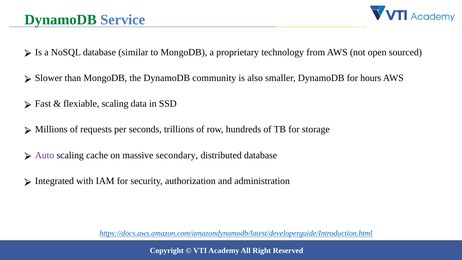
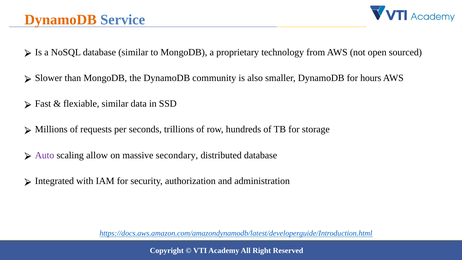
DynamoDB at (61, 20) colour: green -> orange
flexiable scaling: scaling -> similar
cache: cache -> allow
